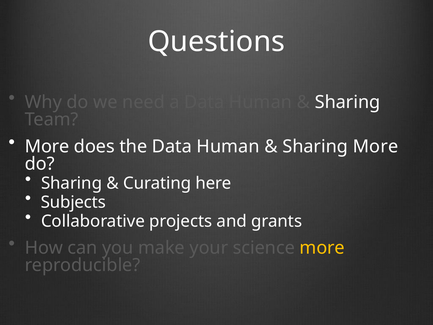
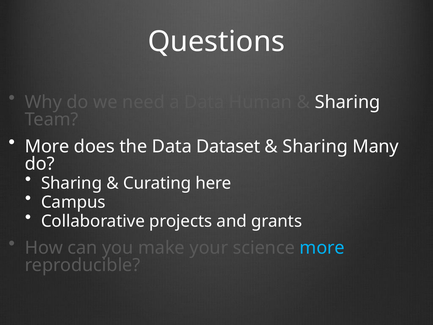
the Data Human: Human -> Dataset
Sharing More: More -> Many
Subjects: Subjects -> Campus
more at (322, 248) colour: yellow -> light blue
